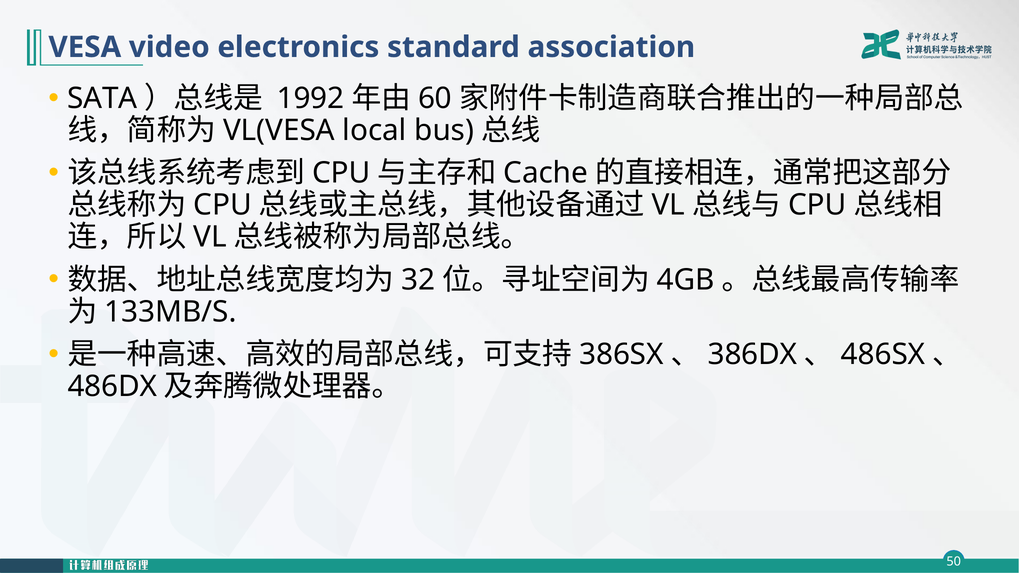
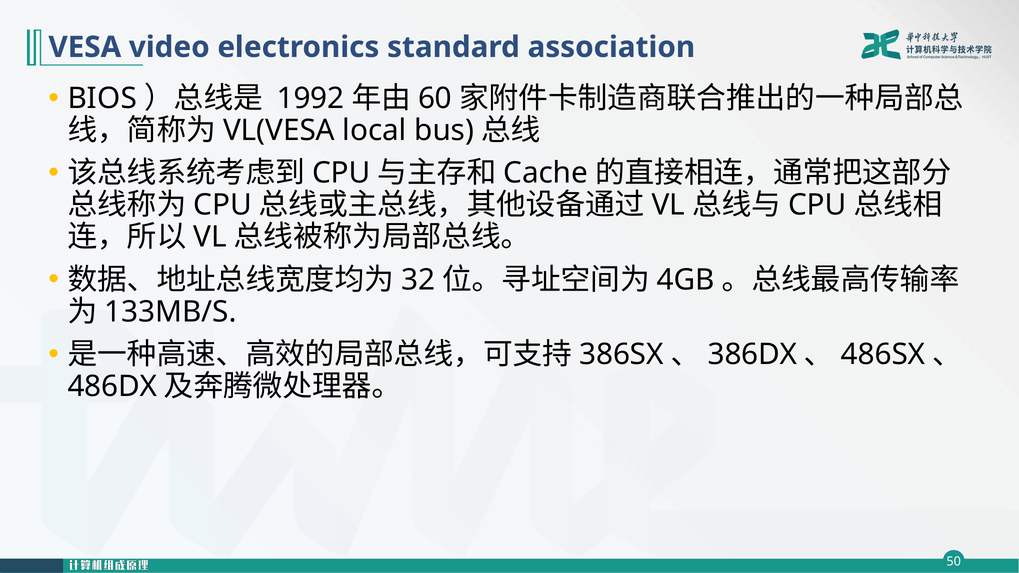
SATA: SATA -> BIOS
